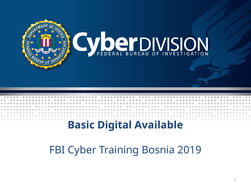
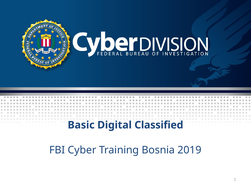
Available: Available -> Classified
